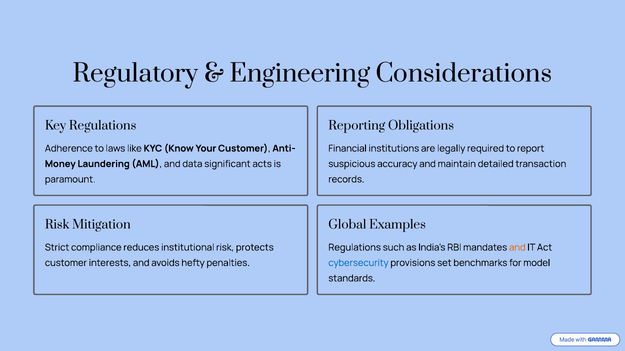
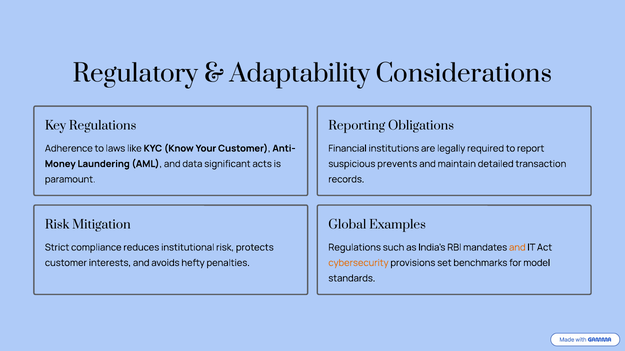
Engineering: Engineering -> Adaptability
accuracy: accuracy -> prevents
cybersecurity colour: blue -> orange
